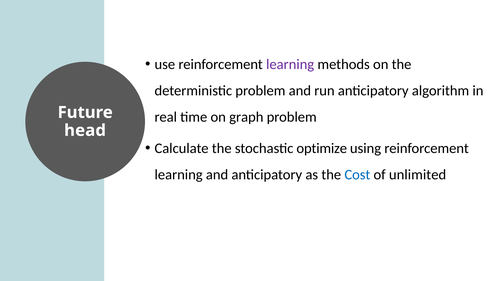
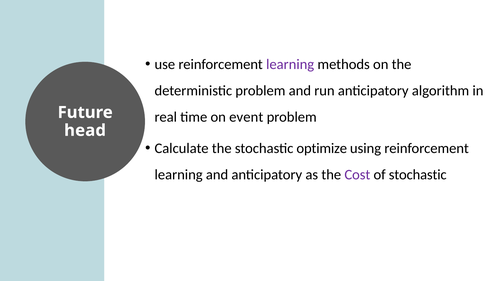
graph: graph -> event
Cost colour: blue -> purple
of unlimited: unlimited -> stochastic
